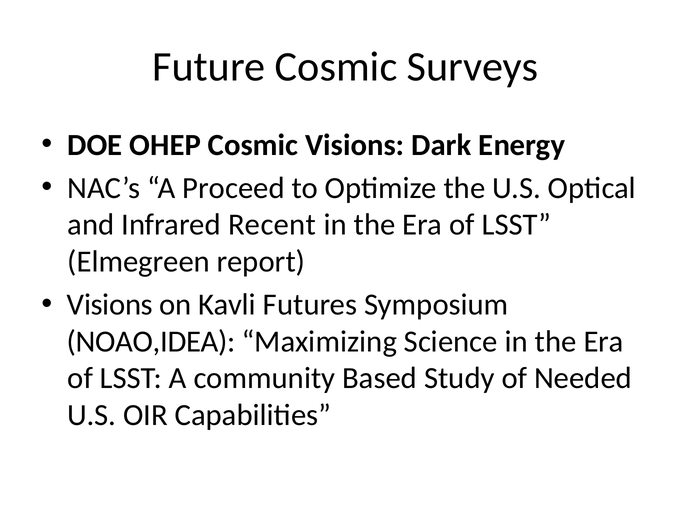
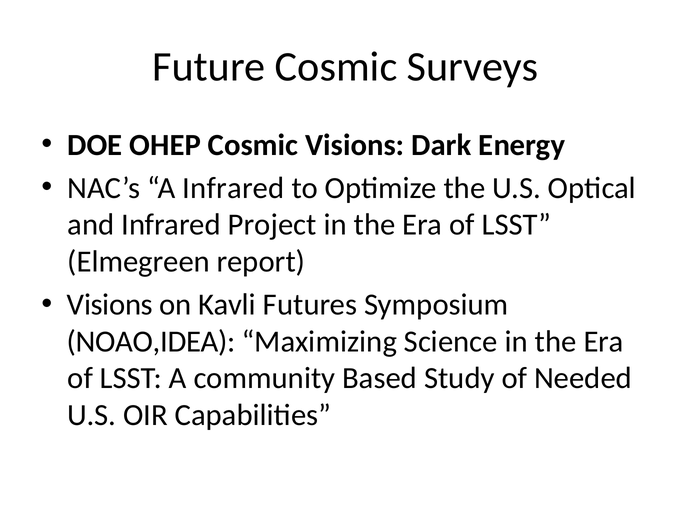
A Proceed: Proceed -> Infrared
Recent: Recent -> Project
